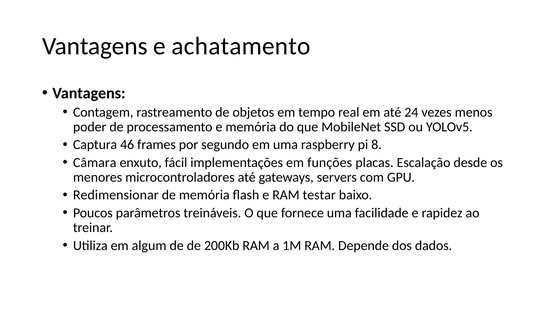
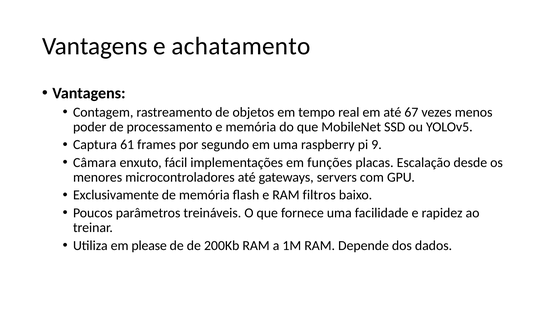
24: 24 -> 67
46: 46 -> 61
8: 8 -> 9
Redimensionar: Redimensionar -> Exclusivamente
testar: testar -> filtros
algum: algum -> please
